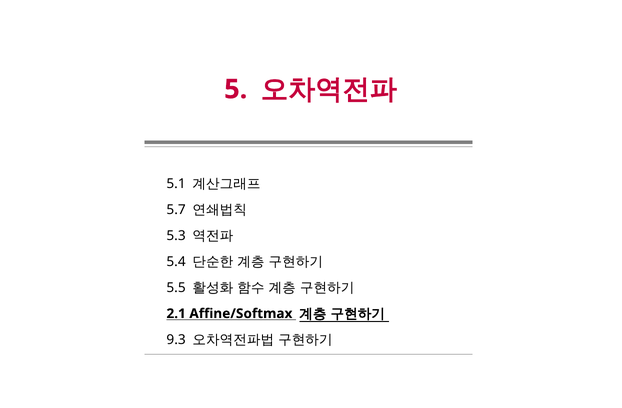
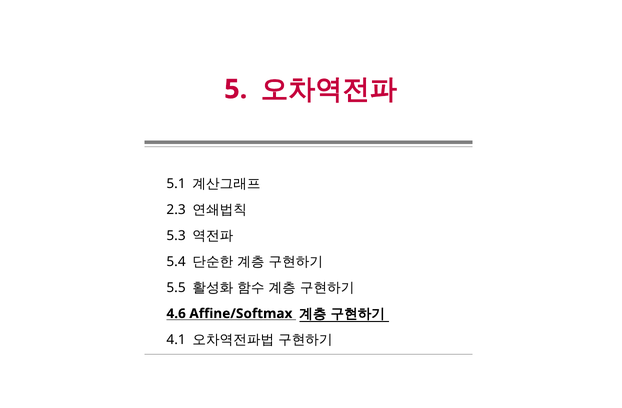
5.7: 5.7 -> 2.3
2.1: 2.1 -> 4.6
9.3: 9.3 -> 4.1
